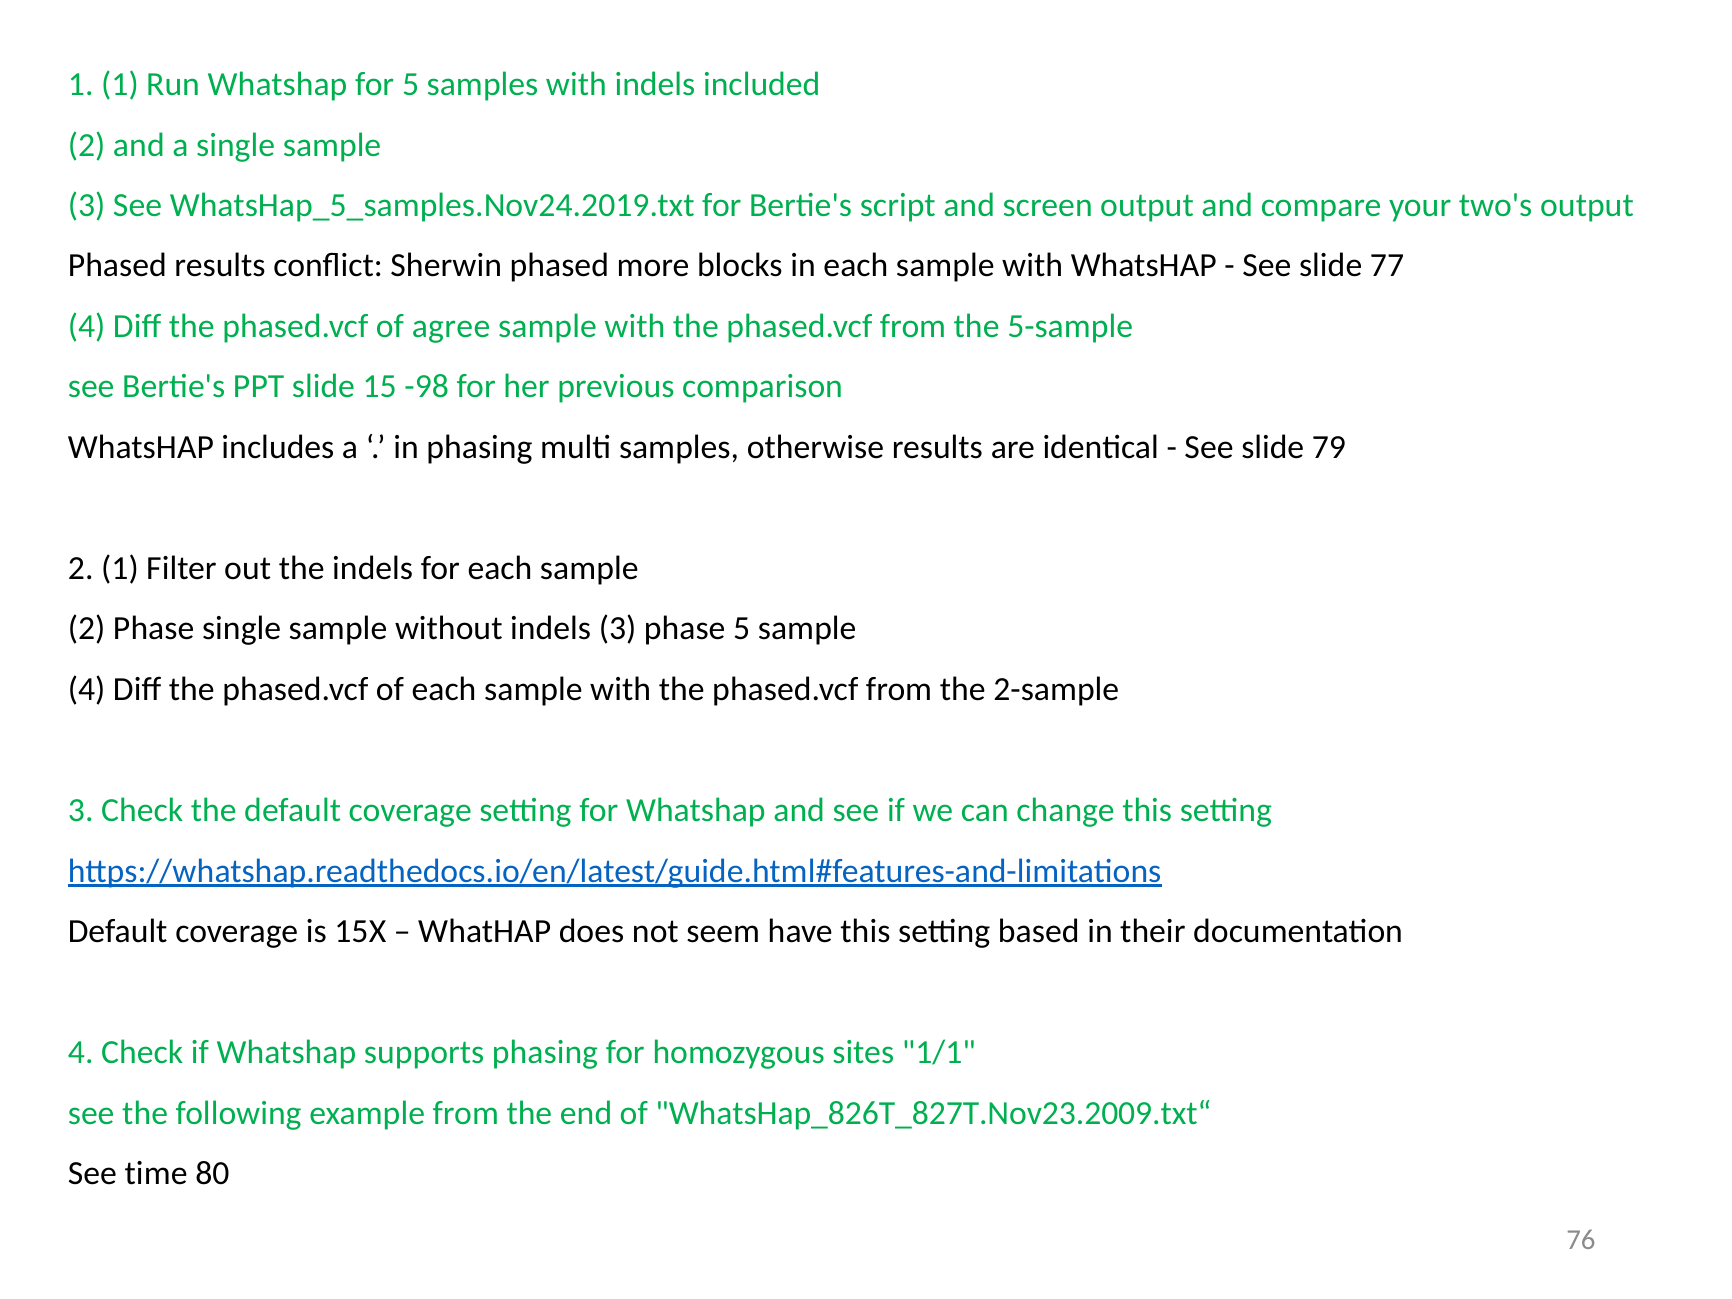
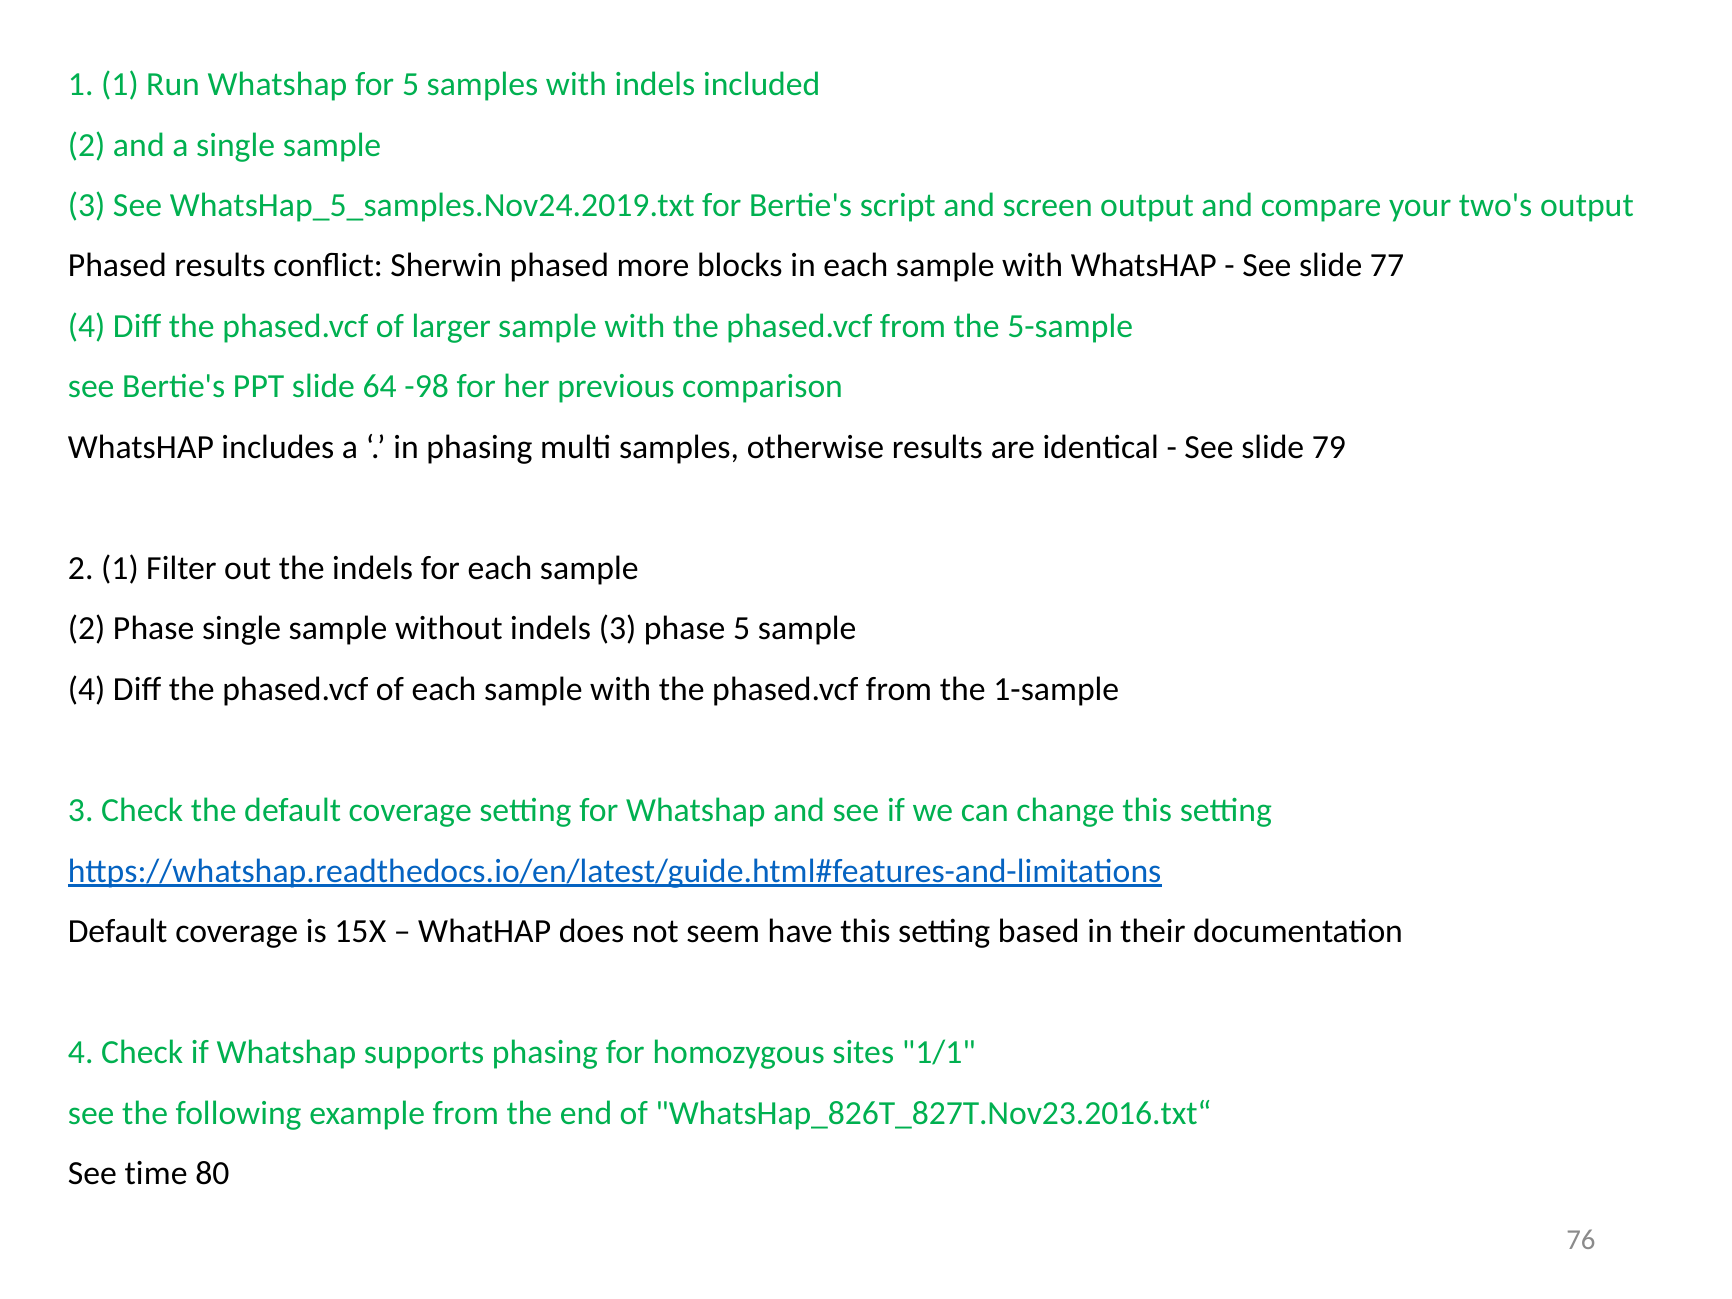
agree: agree -> larger
15: 15 -> 64
2-sample: 2-sample -> 1-sample
WhatsHap_826T_827T.Nov23.2009.txt“: WhatsHap_826T_827T.Nov23.2009.txt“ -> WhatsHap_826T_827T.Nov23.2016.txt“
